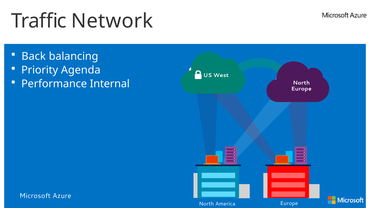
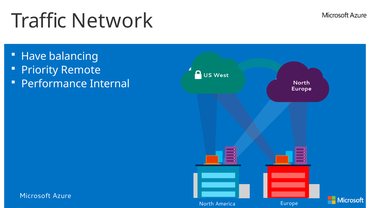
Back: Back -> Have
Agenda: Agenda -> Remote
